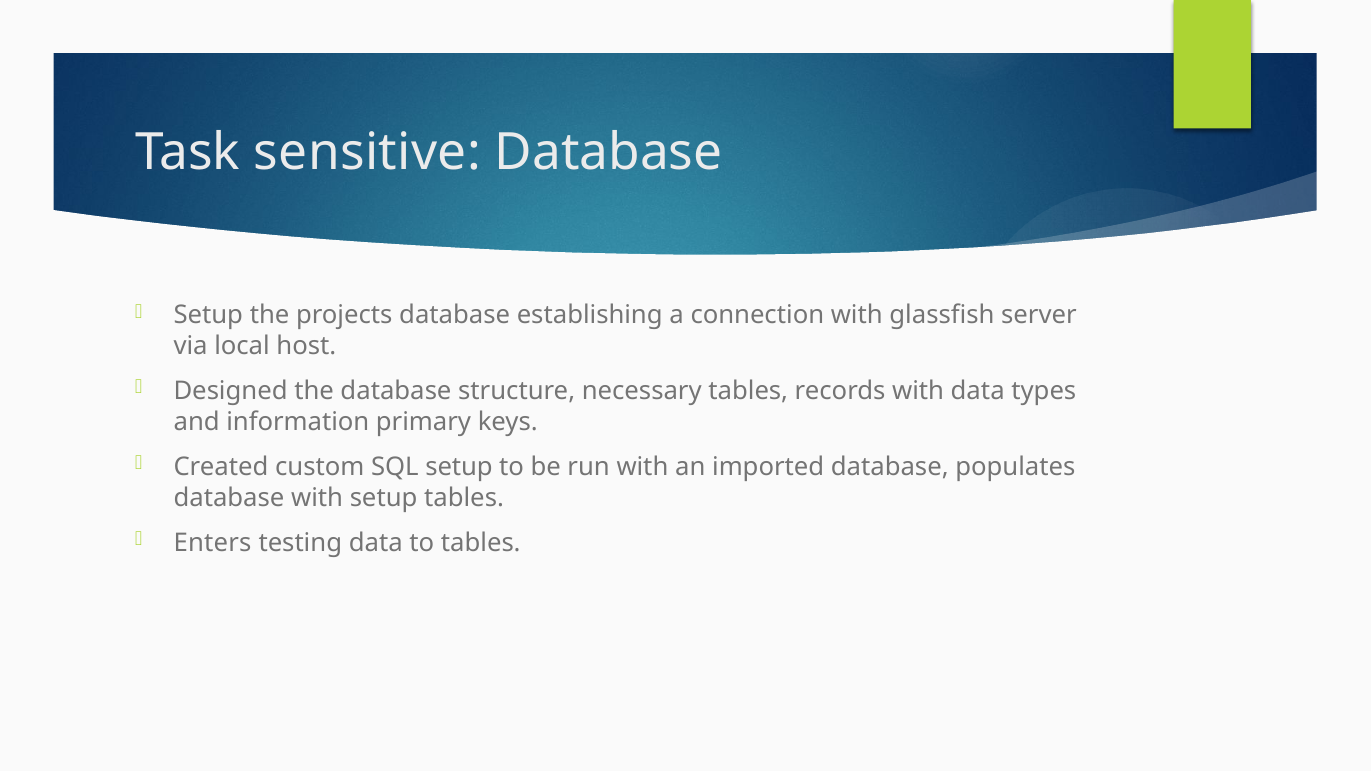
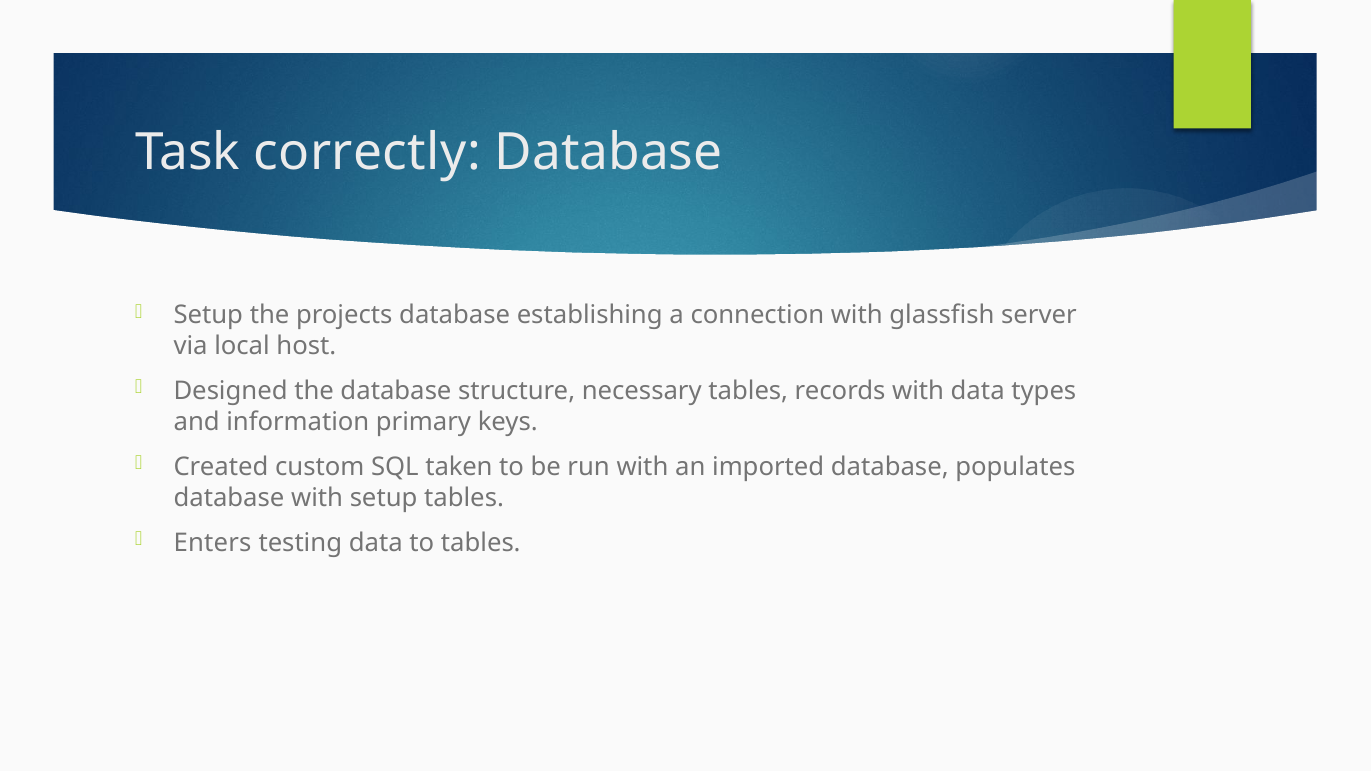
sensitive: sensitive -> correctly
SQL setup: setup -> taken
